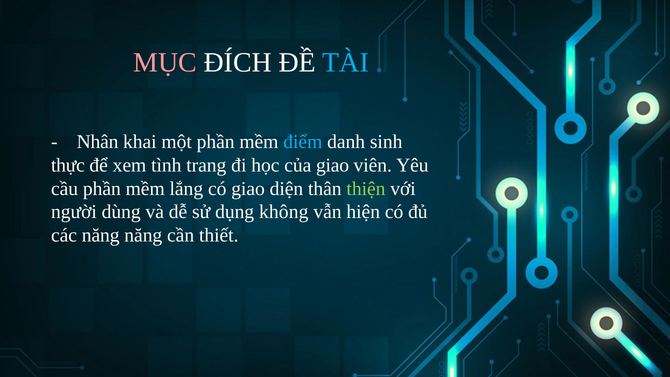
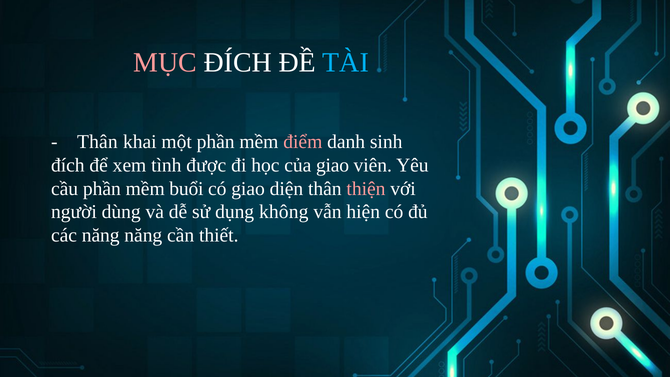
Nhân at (98, 142): Nhân -> Thân
điểm colour: light blue -> pink
thực at (68, 165): thực -> đích
trang: trang -> được
lắng: lắng -> buổi
thiện colour: light green -> pink
